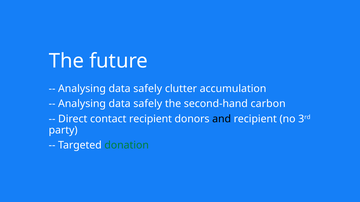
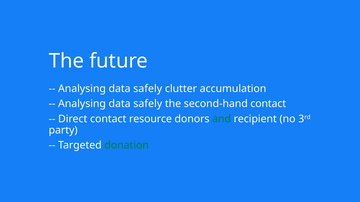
second-hand carbon: carbon -> contact
contact recipient: recipient -> resource
and colour: black -> green
